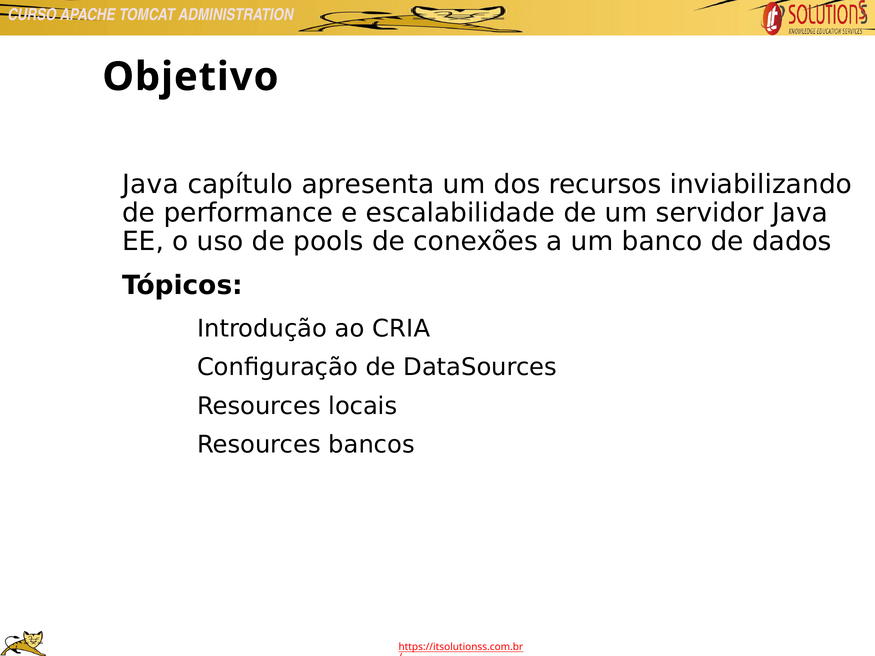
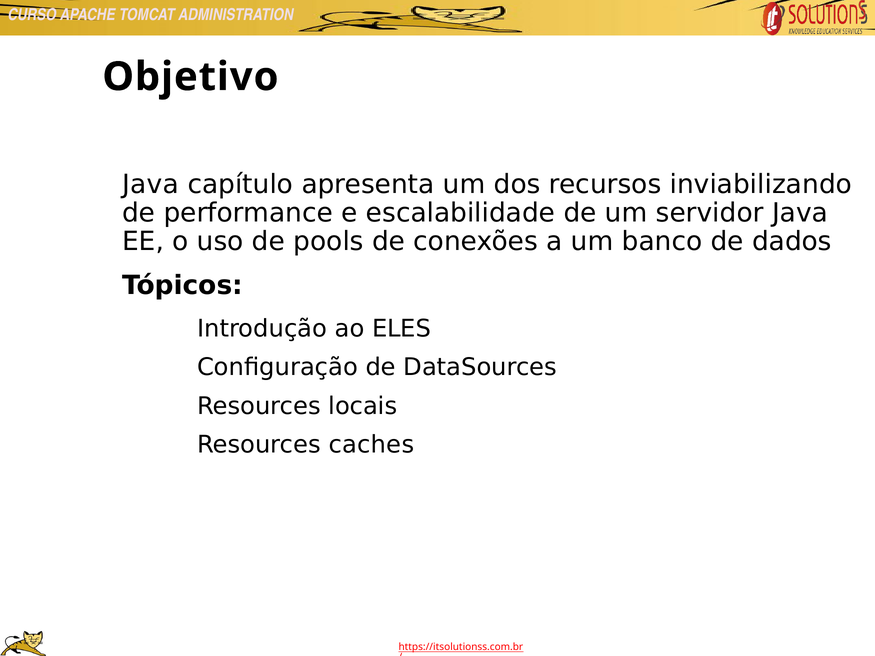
CRIA: CRIA -> ELES
bancos: bancos -> caches
